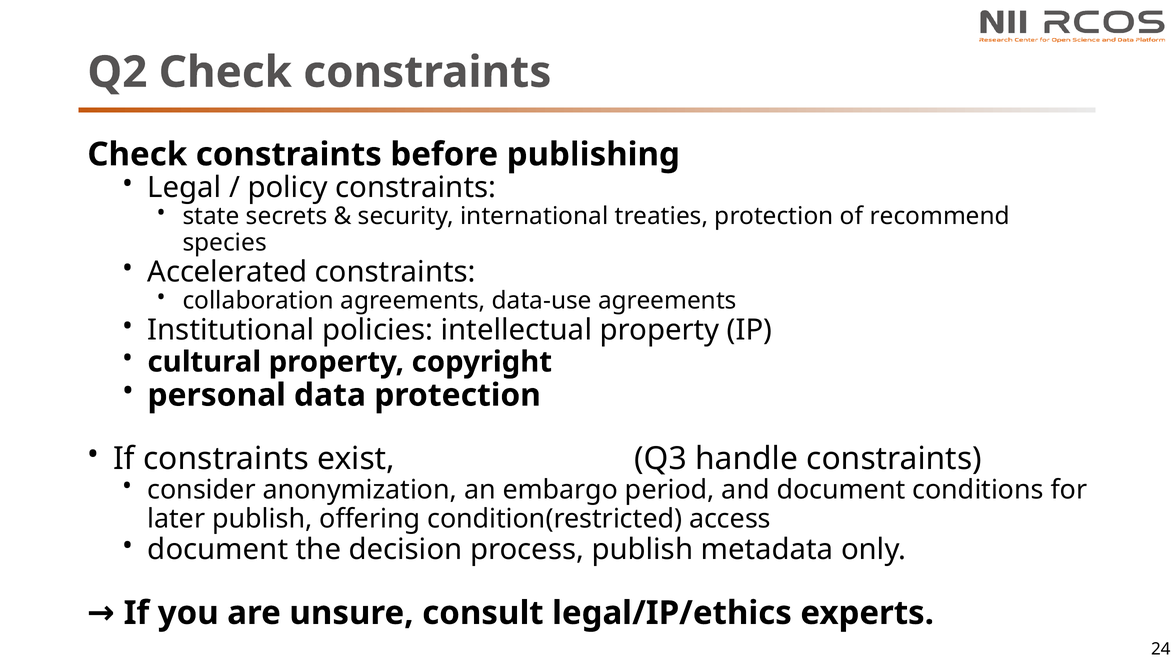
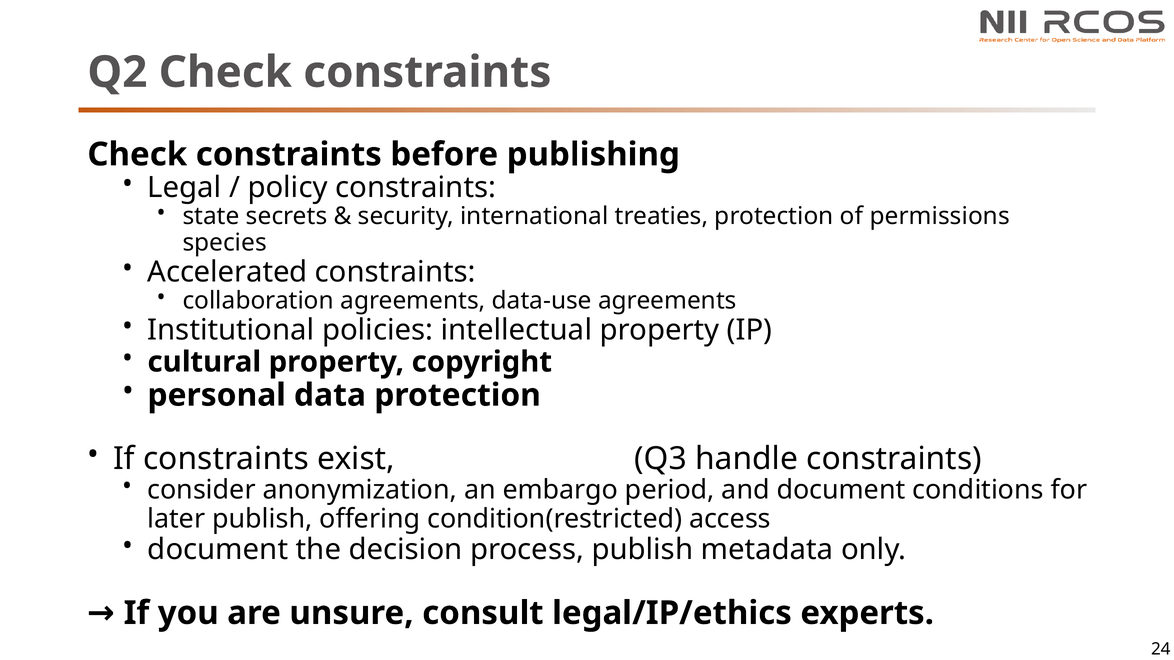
recommend: recommend -> permissions
